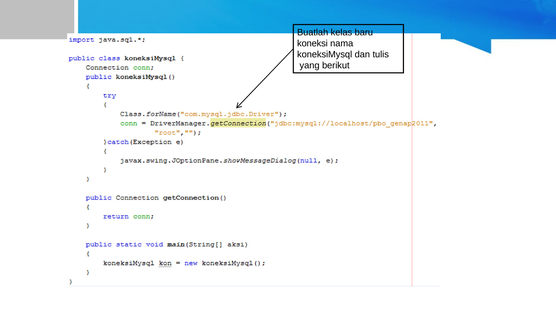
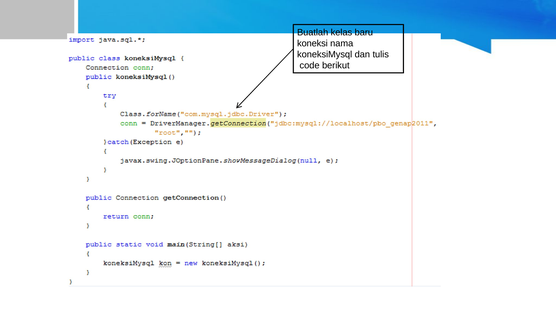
yang: yang -> code
